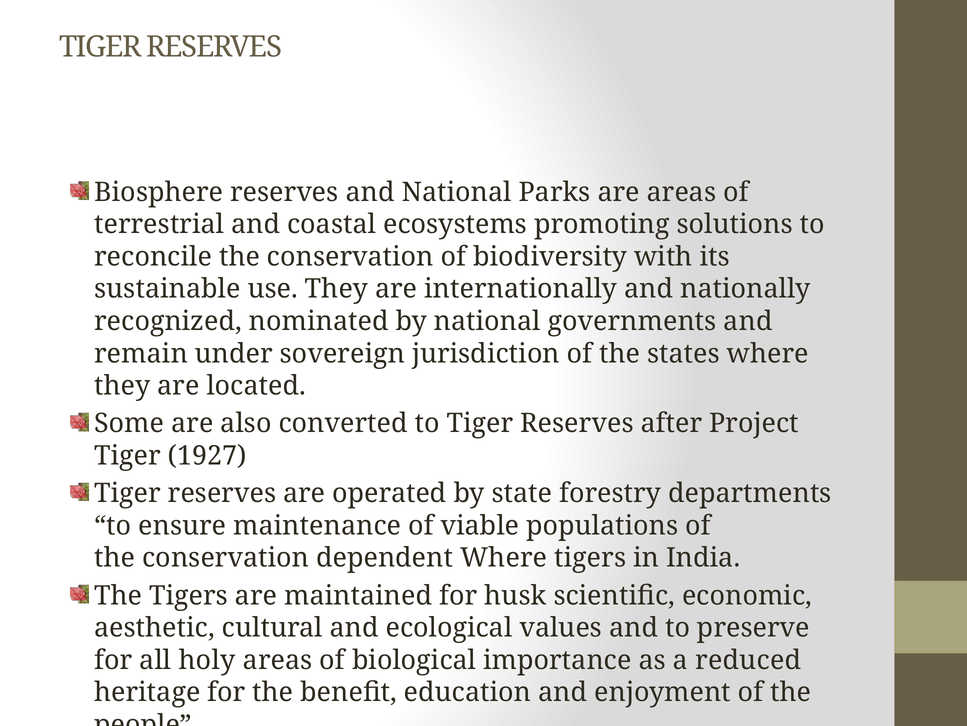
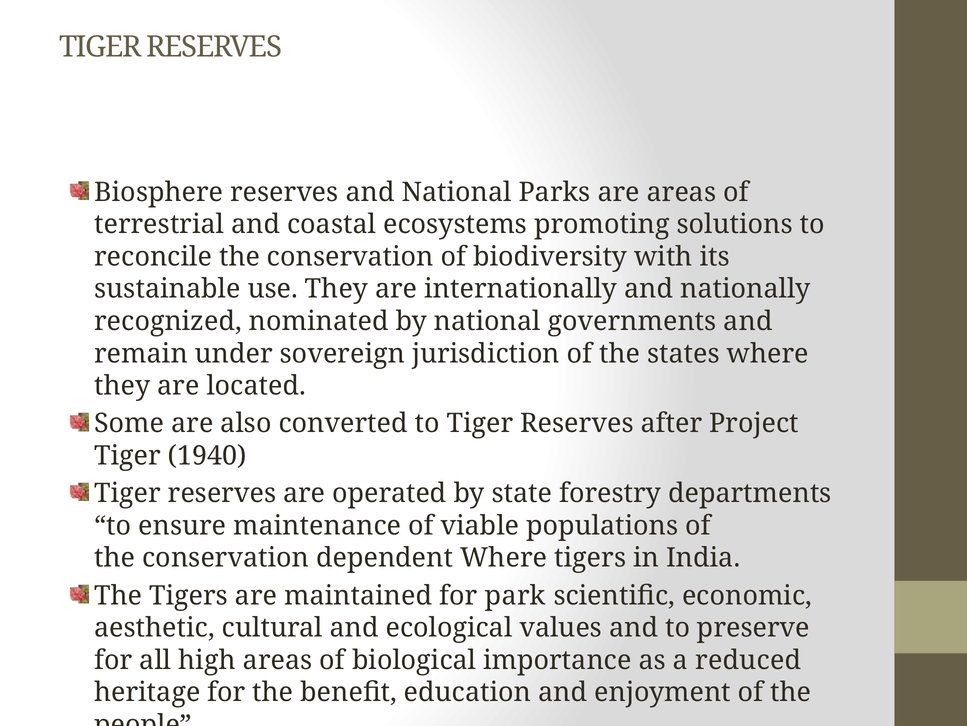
1927: 1927 -> 1940
husk: husk -> park
holy: holy -> high
